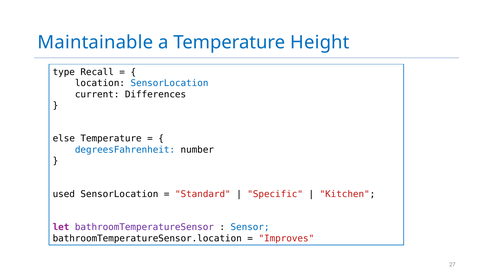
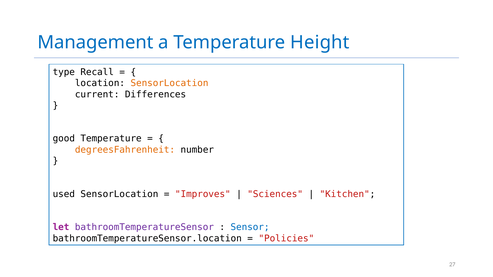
Maintainable: Maintainable -> Management
SensorLocation at (169, 83) colour: blue -> orange
else: else -> good
degreesFahrenheit colour: blue -> orange
Standard: Standard -> Improves
Specific: Specific -> Sciences
Improves: Improves -> Policies
